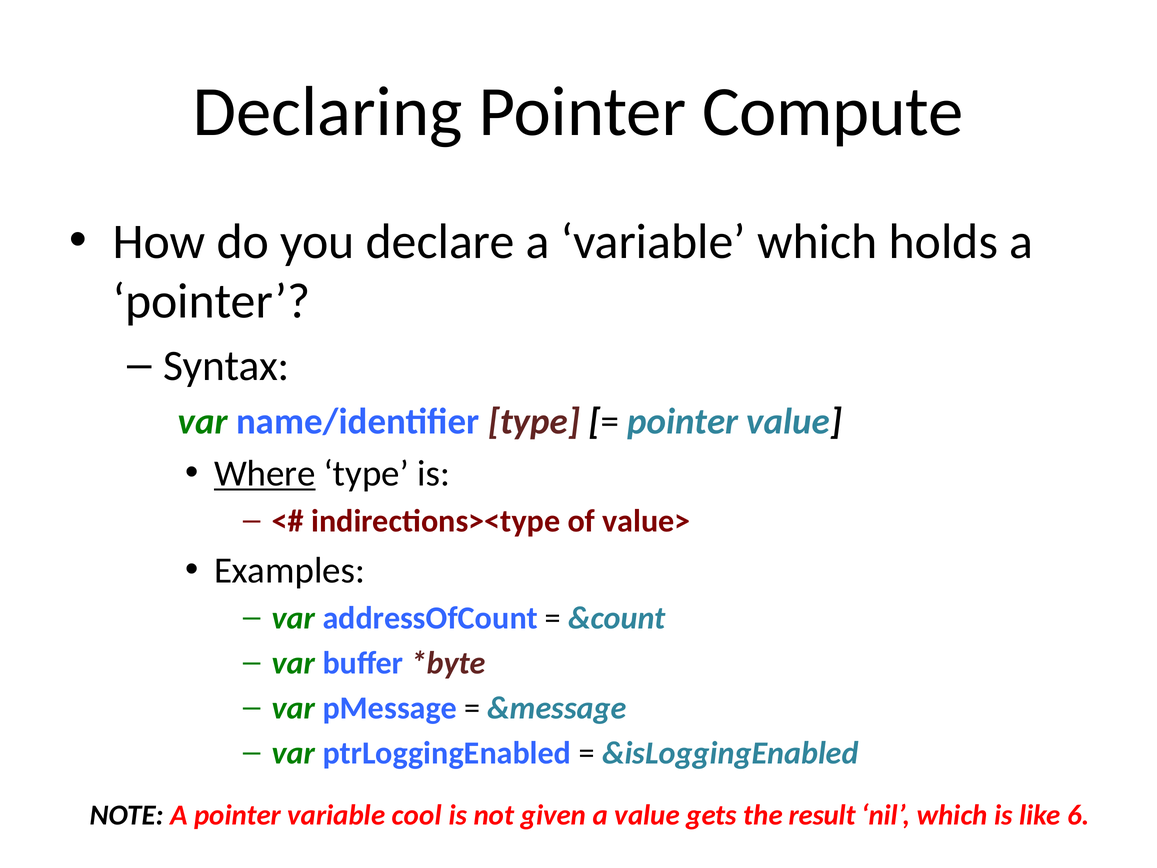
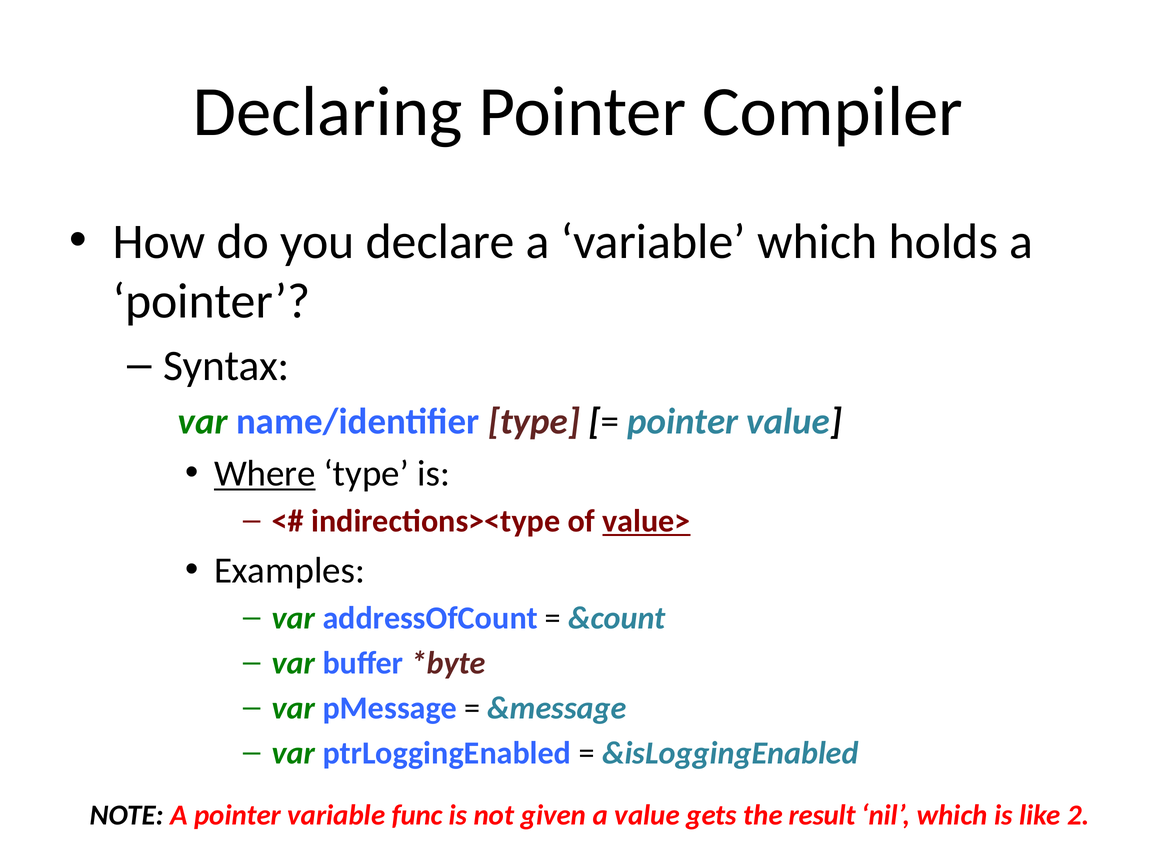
Compute: Compute -> Compiler
value> underline: none -> present
cool: cool -> func
6: 6 -> 2
